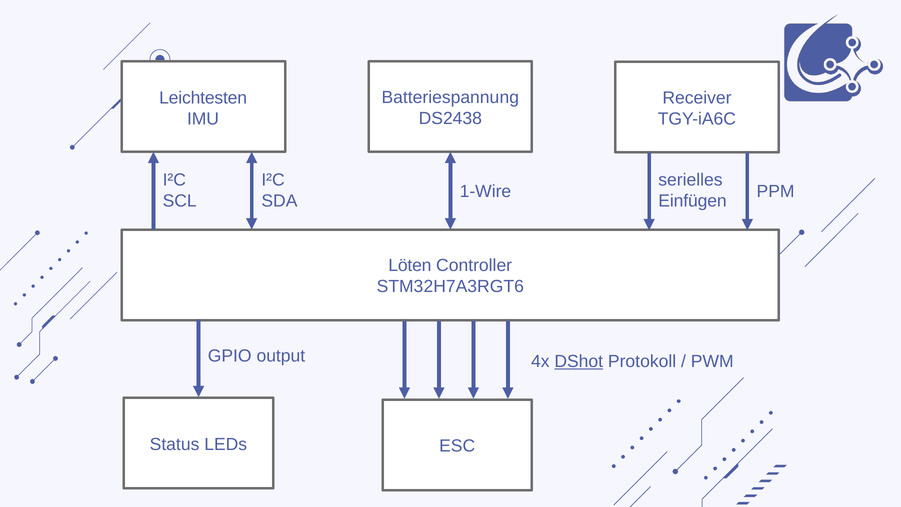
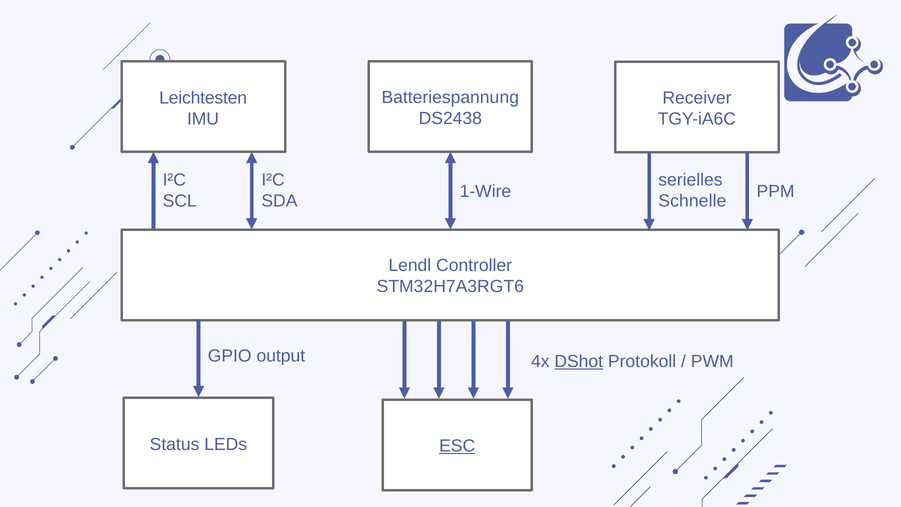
Einfügen: Einfügen -> Schnelle
Löten: Löten -> Lendl
ESC underline: none -> present
